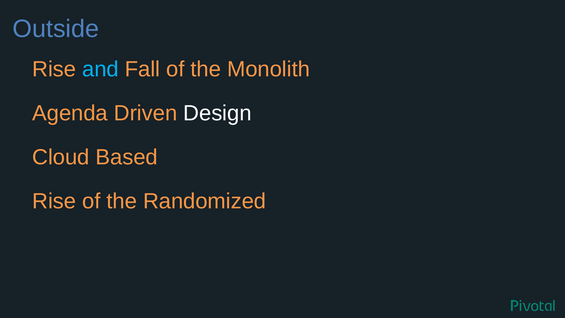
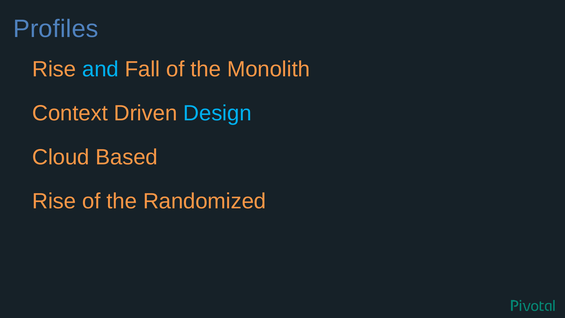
Outside: Outside -> Profiles
Agenda: Agenda -> Context
Design colour: white -> light blue
